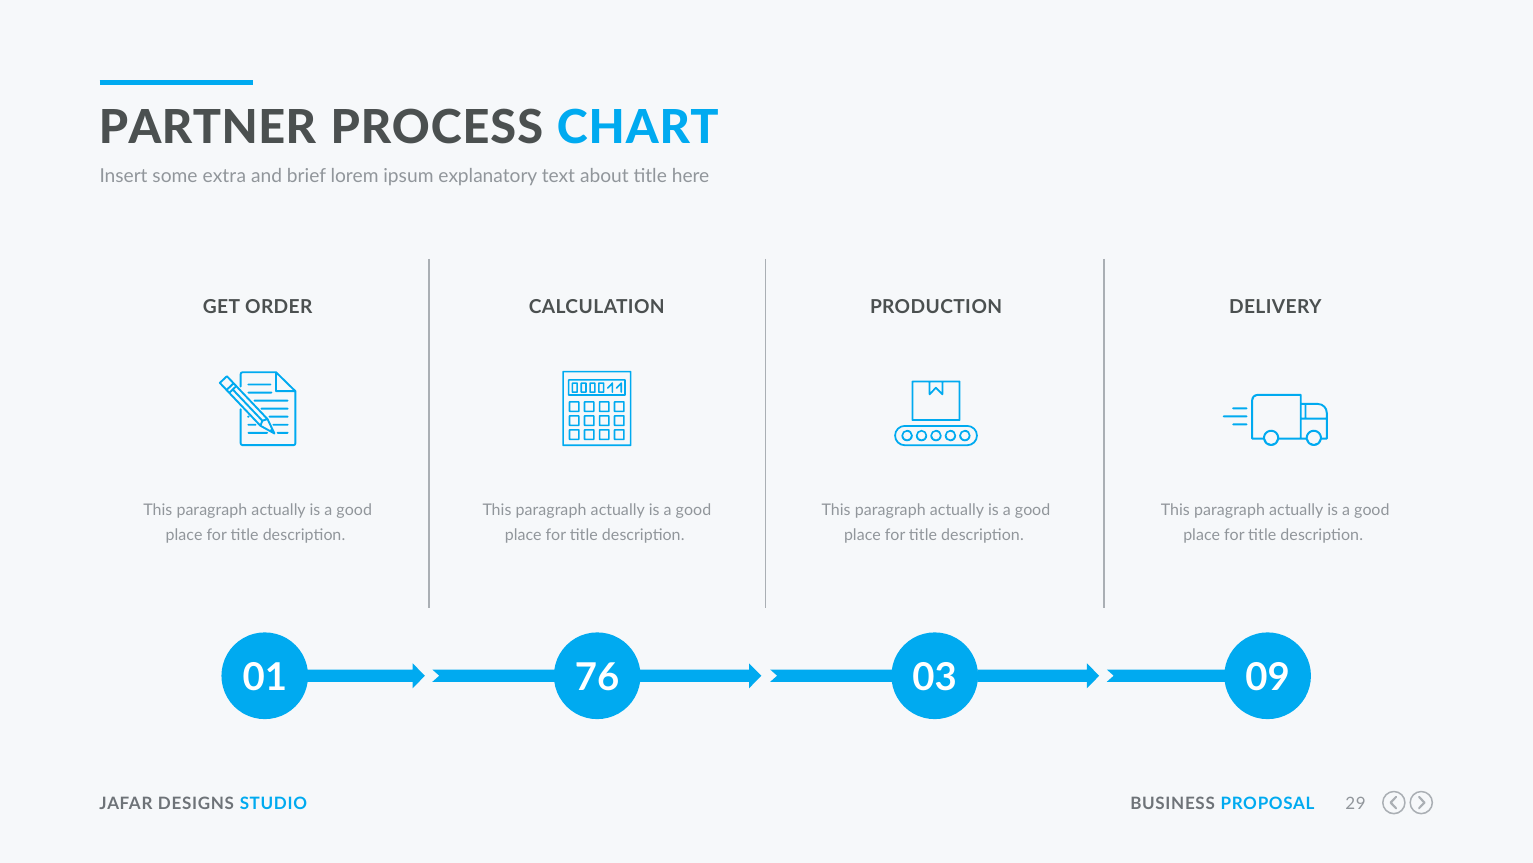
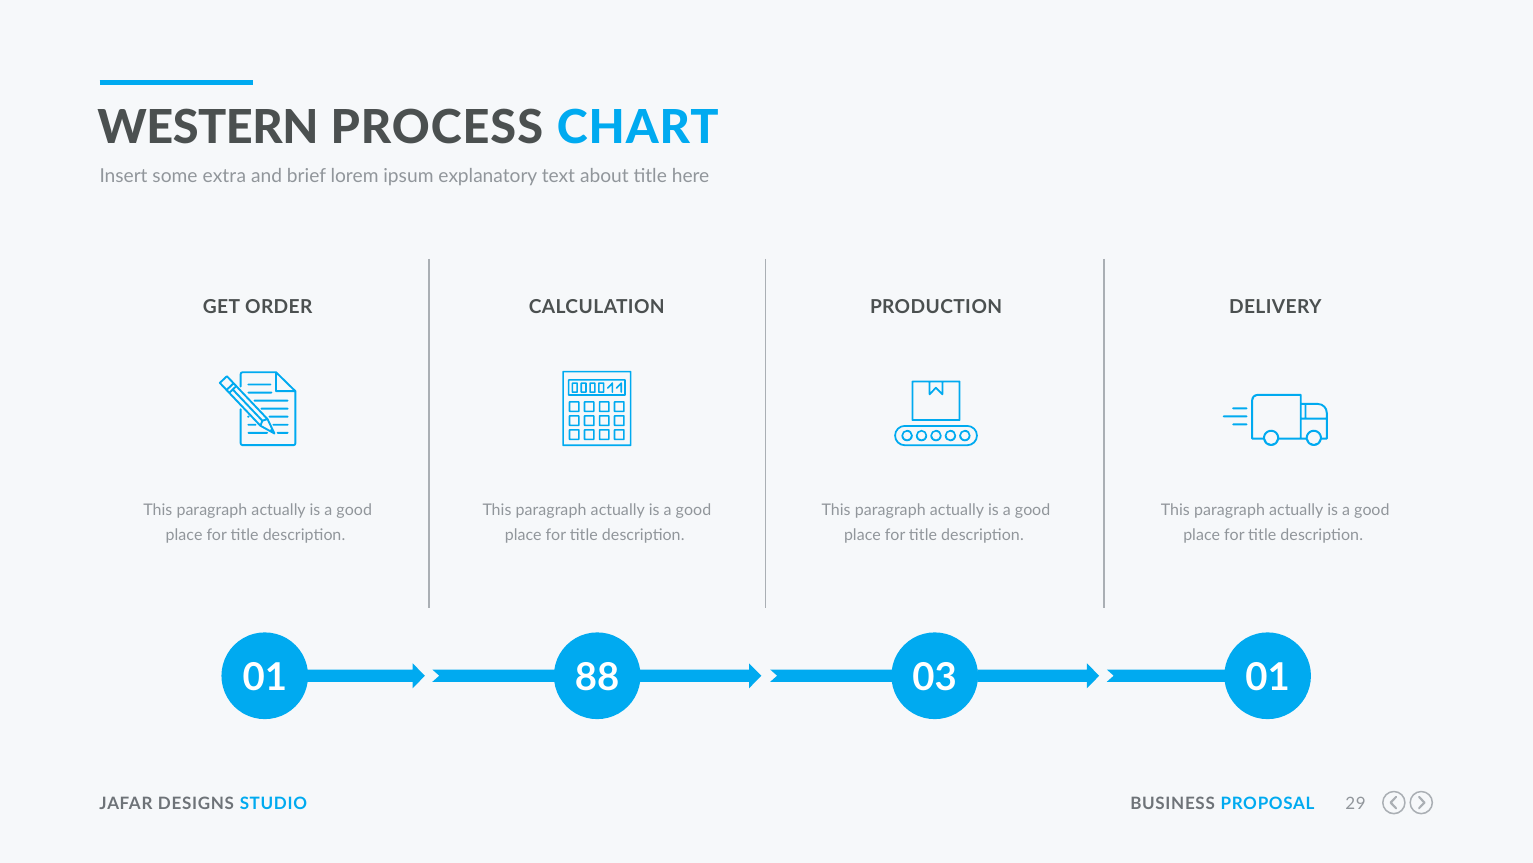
PARTNER: PARTNER -> WESTERN
76: 76 -> 88
03 09: 09 -> 01
